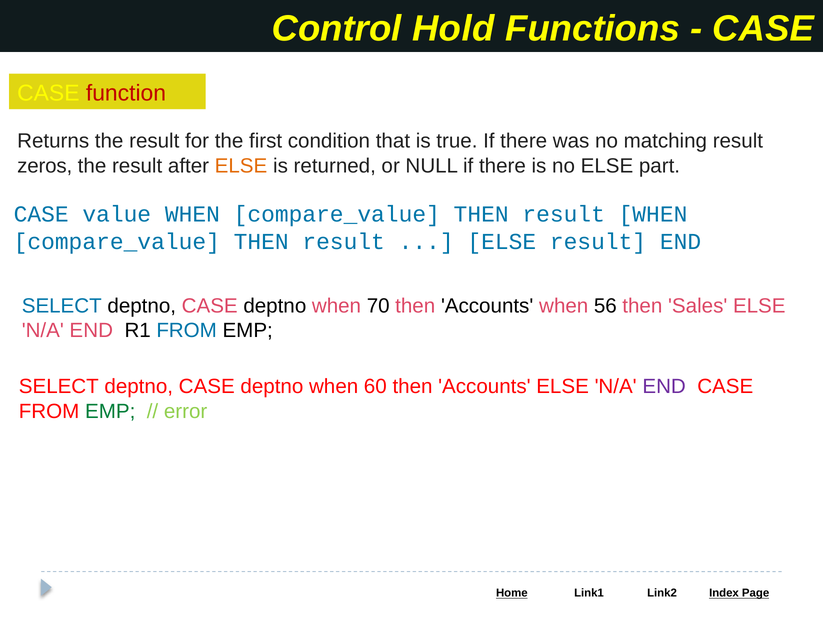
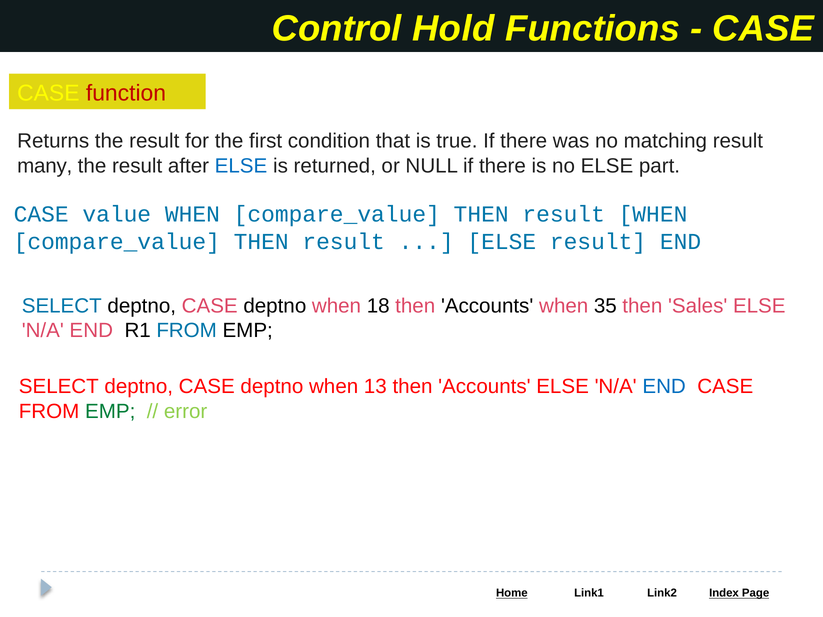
zeros: zeros -> many
ELSE at (241, 166) colour: orange -> blue
70: 70 -> 18
56: 56 -> 35
60: 60 -> 13
END at (664, 387) colour: purple -> blue
